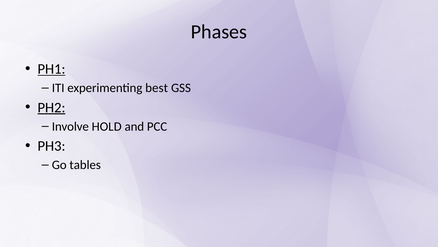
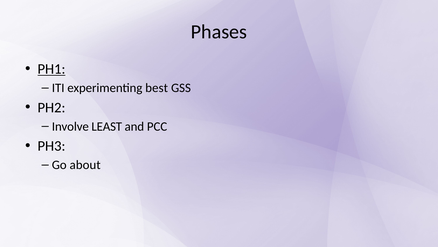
PH2 underline: present -> none
HOLD: HOLD -> LEAST
tables: tables -> about
